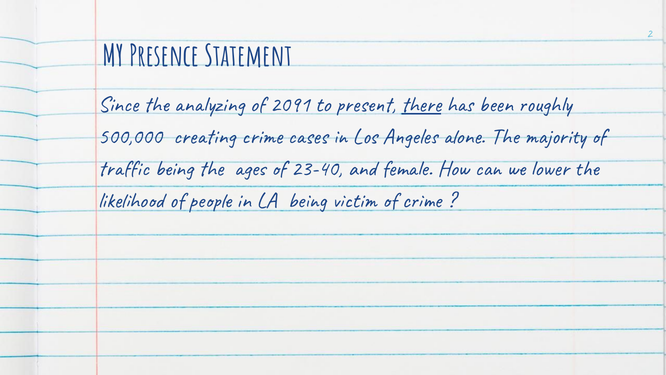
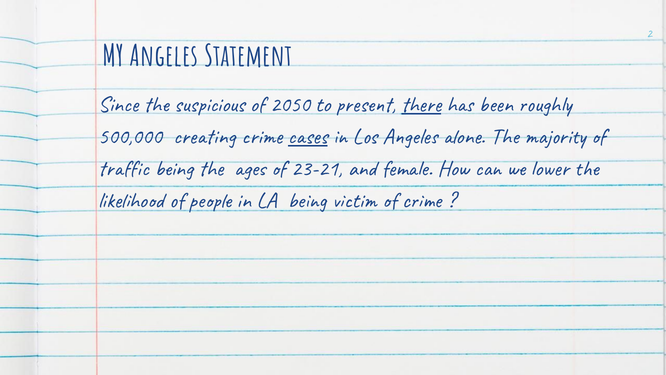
MY Presence: Presence -> Angeles
analyzing: analyzing -> suspicious
2091: 2091 -> 2050
cases underline: none -> present
23-40: 23-40 -> 23-21
